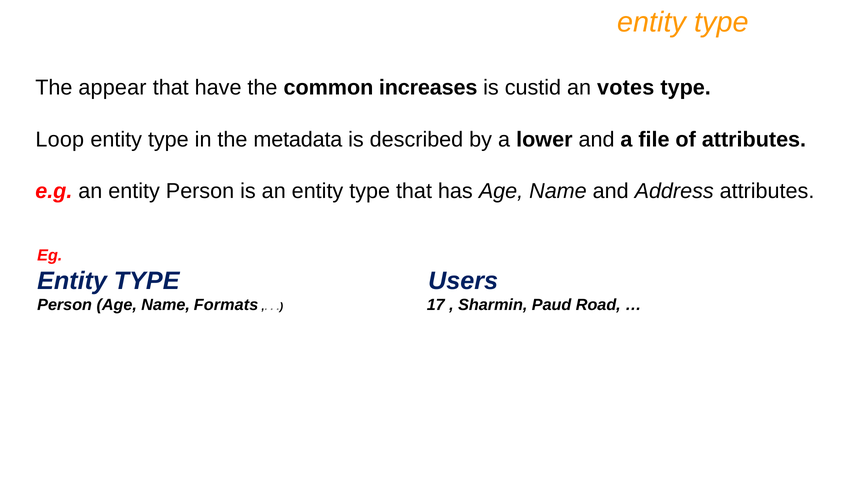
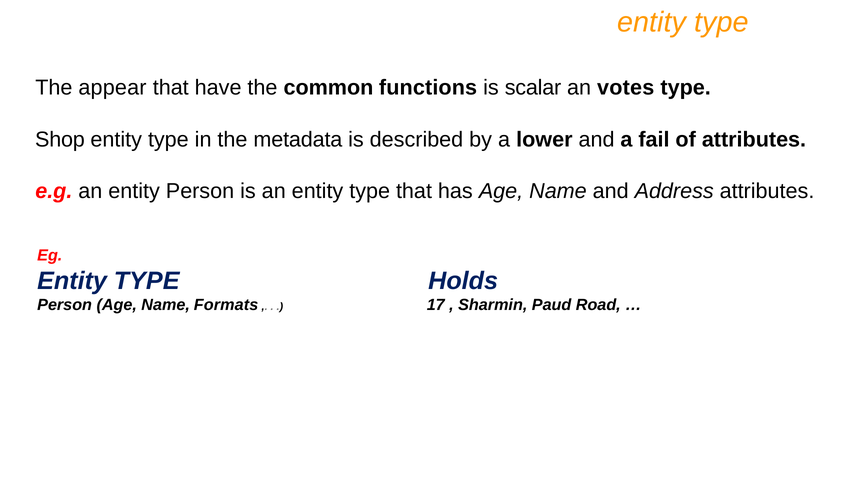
increases: increases -> functions
custid: custid -> scalar
Loop: Loop -> Shop
file: file -> fail
Users: Users -> Holds
